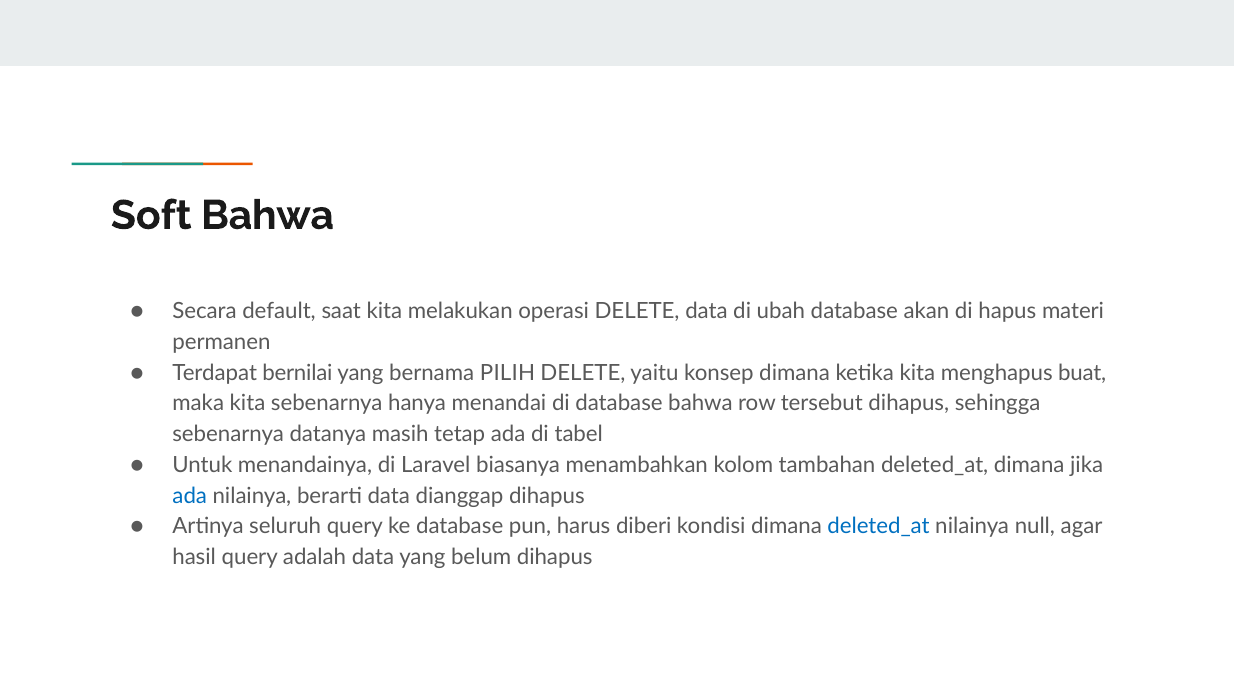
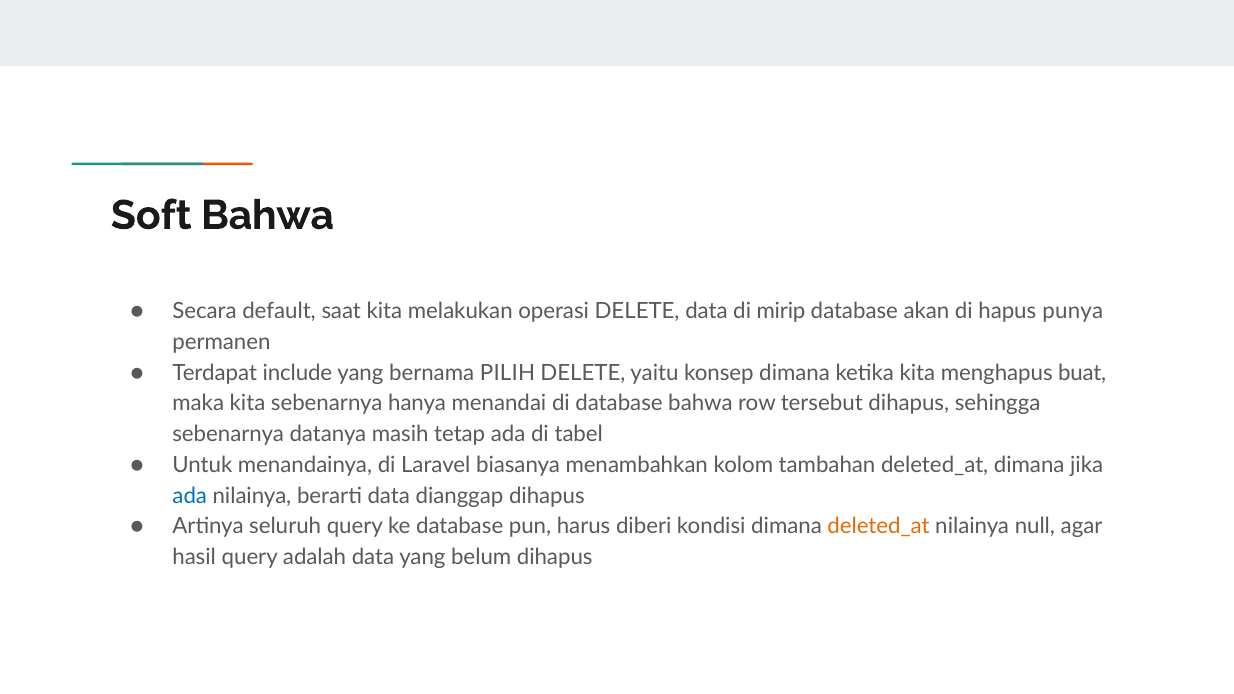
ubah: ubah -> mirip
materi: materi -> punya
bernilai: bernilai -> include
deleted_at at (879, 526) colour: blue -> orange
